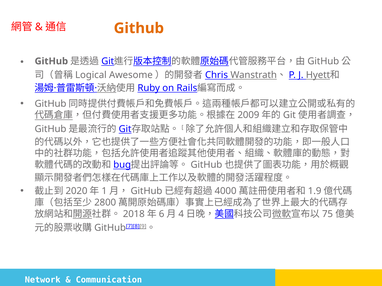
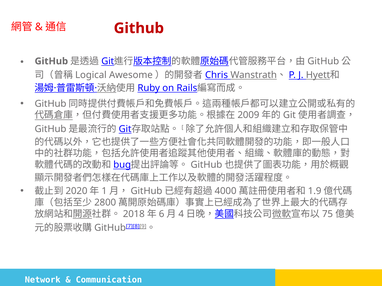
Github at (139, 28) colour: orange -> red
